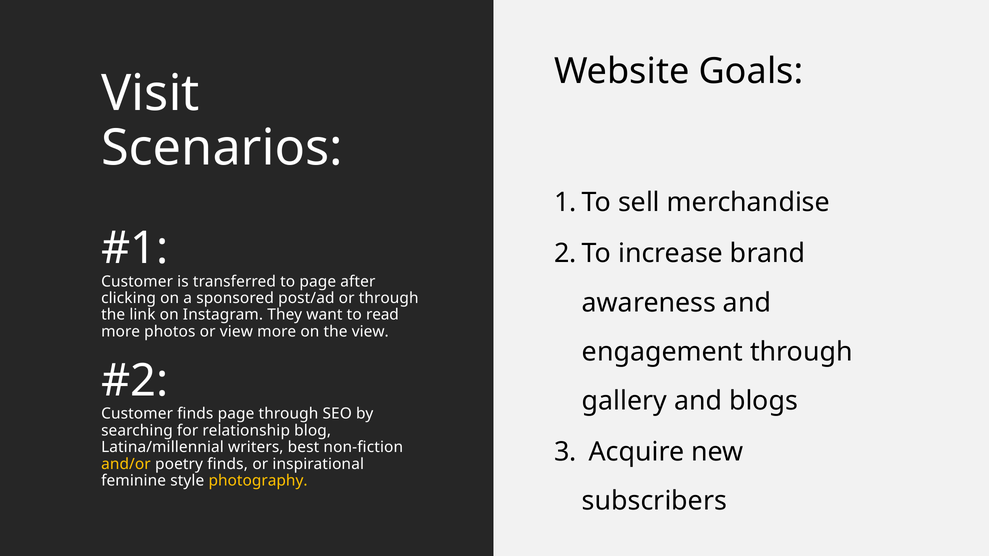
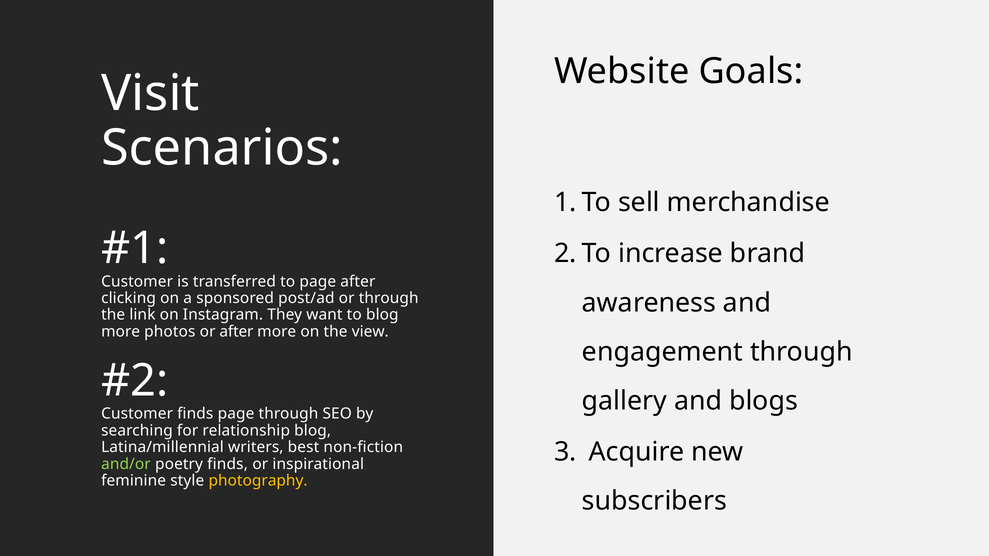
to read: read -> blog
or view: view -> after
and/or colour: yellow -> light green
